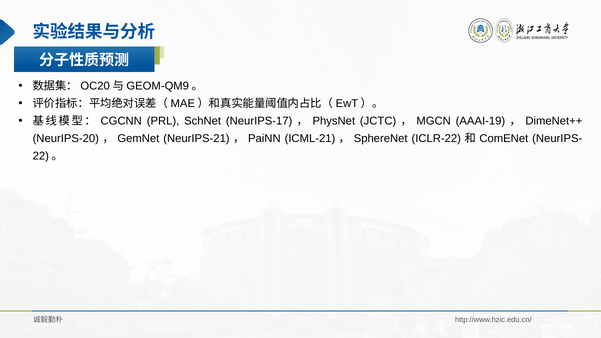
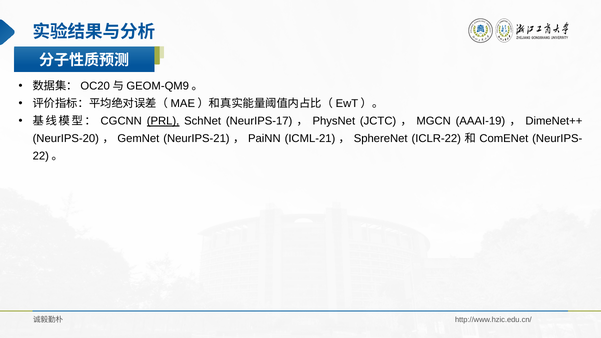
PRL underline: none -> present
